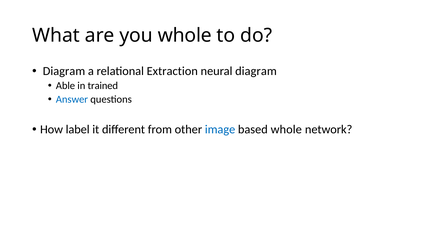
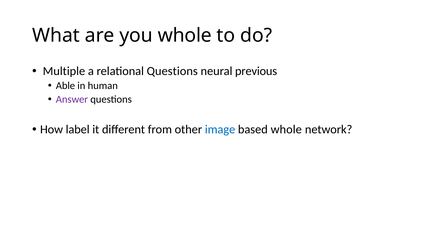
Diagram at (64, 71): Diagram -> Multiple
relational Extraction: Extraction -> Questions
neural diagram: diagram -> previous
trained: trained -> human
Answer colour: blue -> purple
